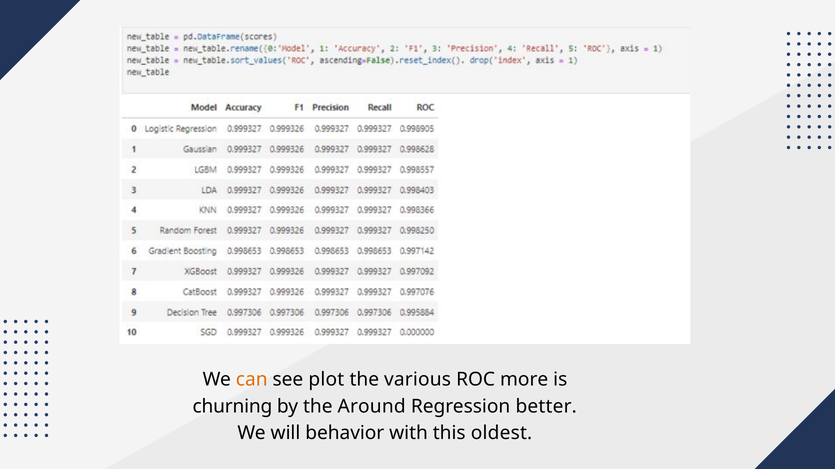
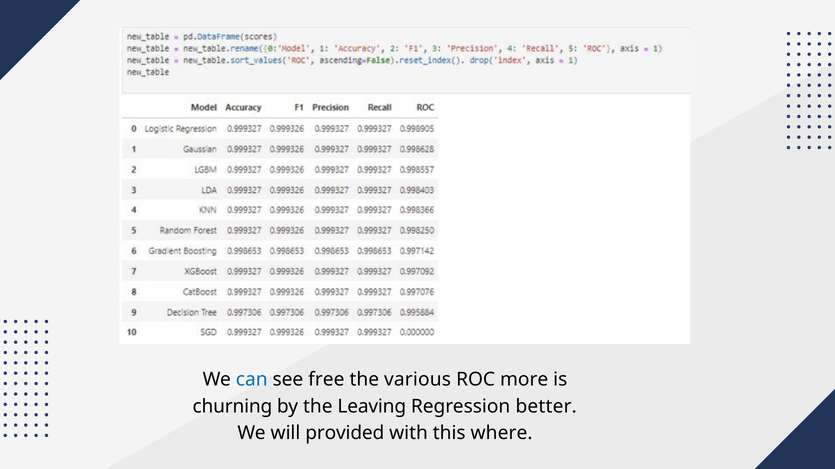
can colour: orange -> blue
plot: plot -> free
Around: Around -> Leaving
behavior: behavior -> provided
oldest: oldest -> where
